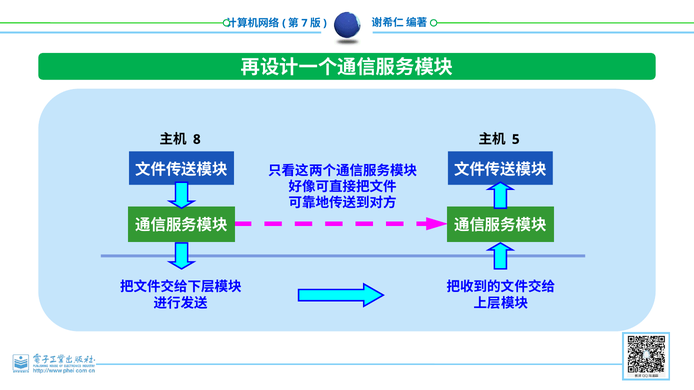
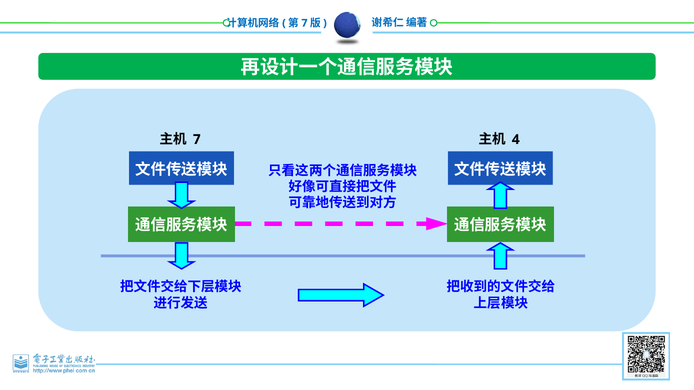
8 at (197, 140): 8 -> 7
5: 5 -> 4
